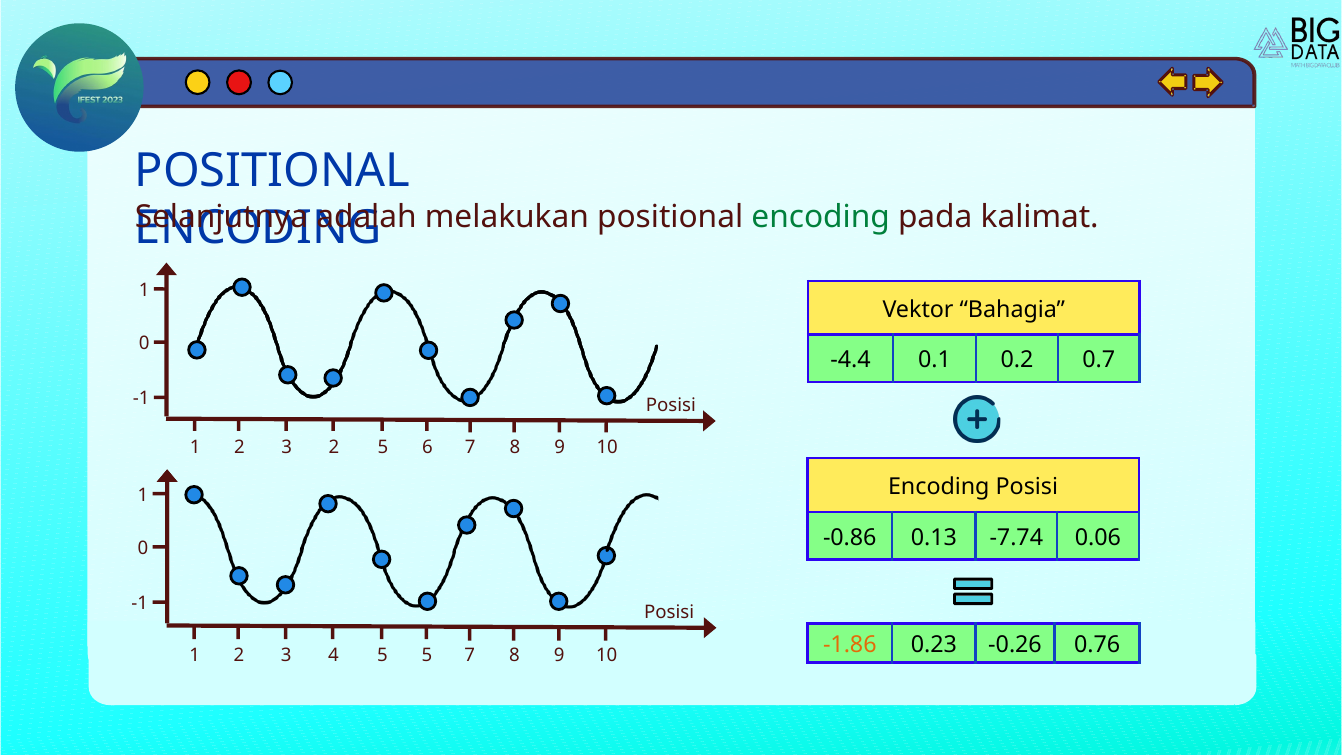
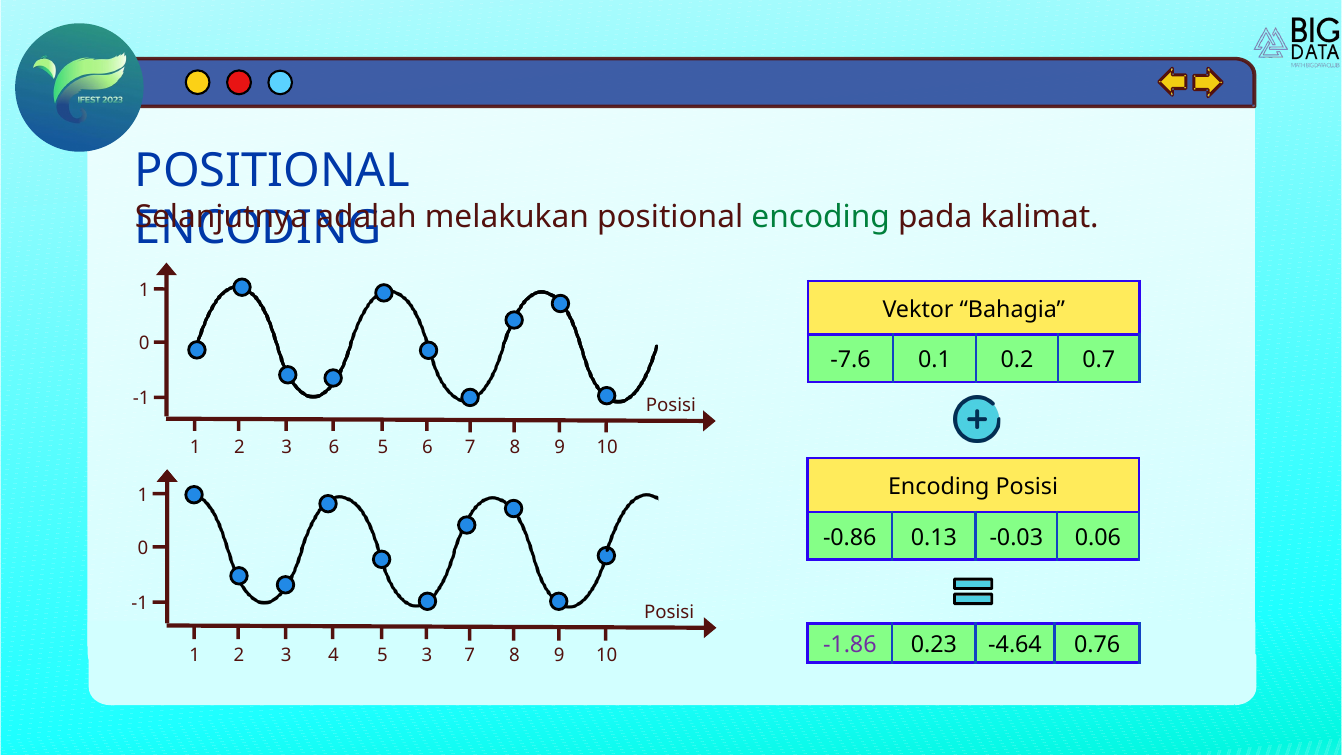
-4.4: -4.4 -> -7.6
3 2: 2 -> 6
-7.74: -7.74 -> -0.03
-1.86 colour: orange -> purple
-0.26: -0.26 -> -4.64
5 5: 5 -> 3
